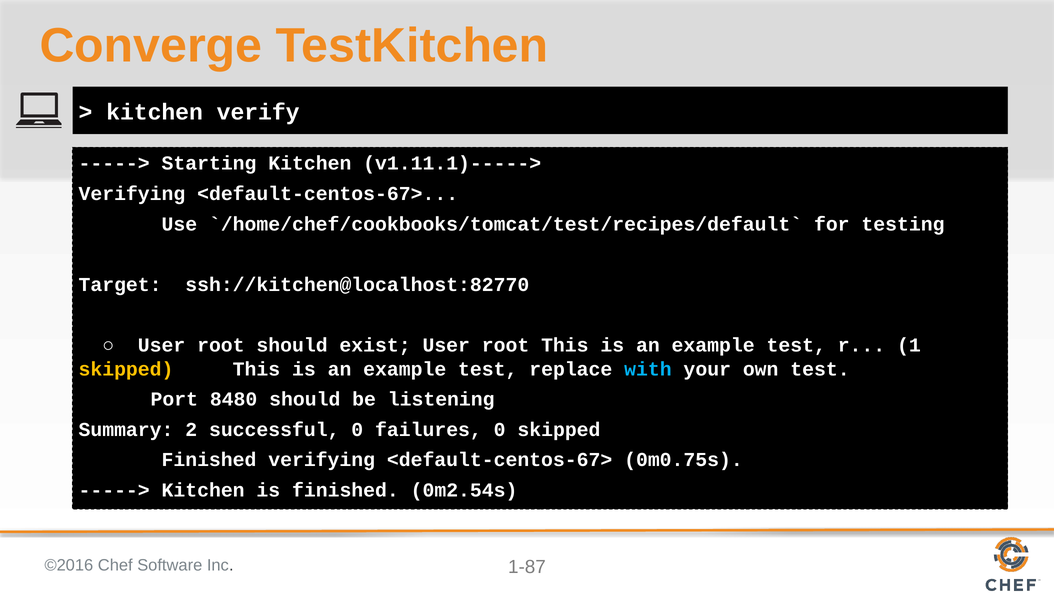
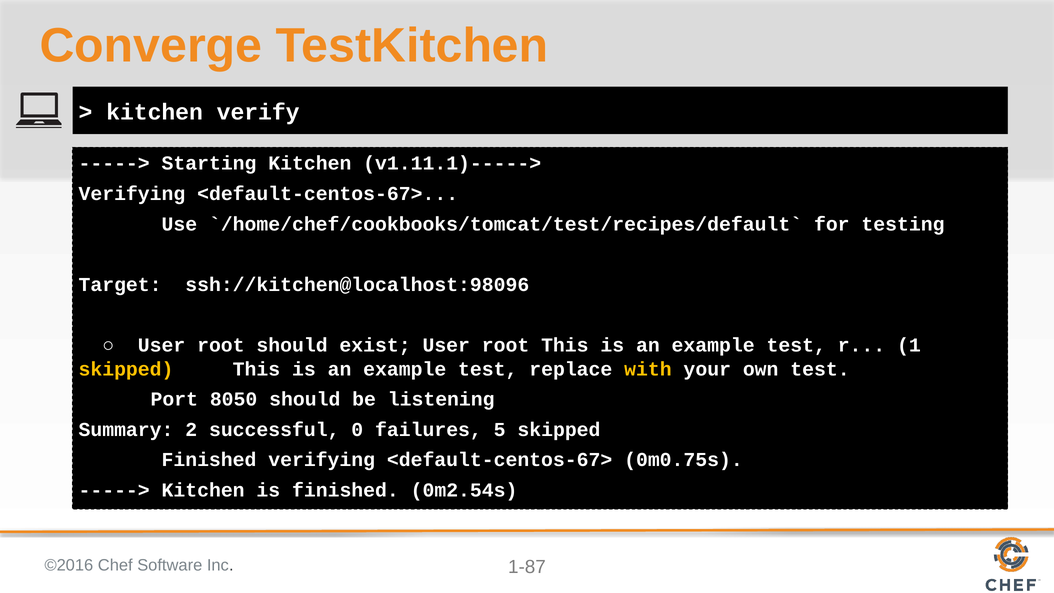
ssh://kitchen@localhost:82770: ssh://kitchen@localhost:82770 -> ssh://kitchen@localhost:98096
with colour: light blue -> yellow
8480: 8480 -> 8050
failures 0: 0 -> 5
